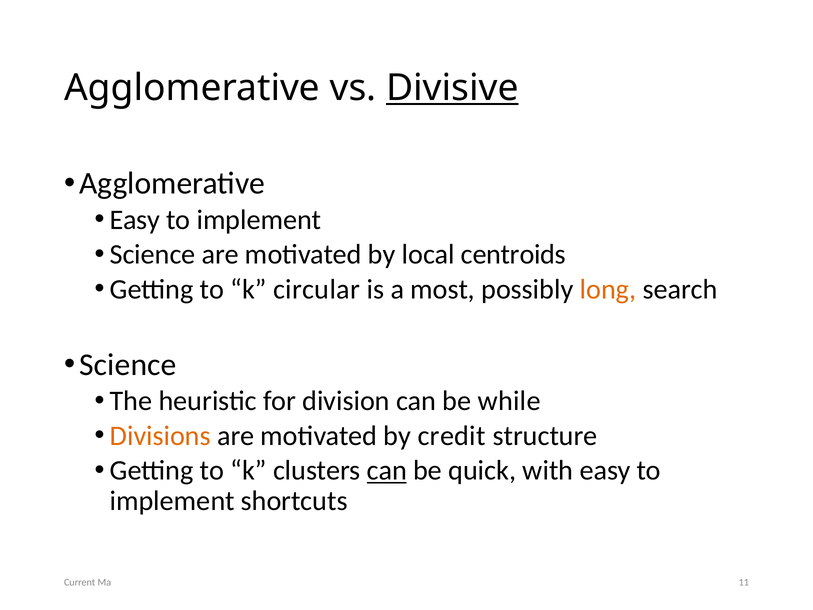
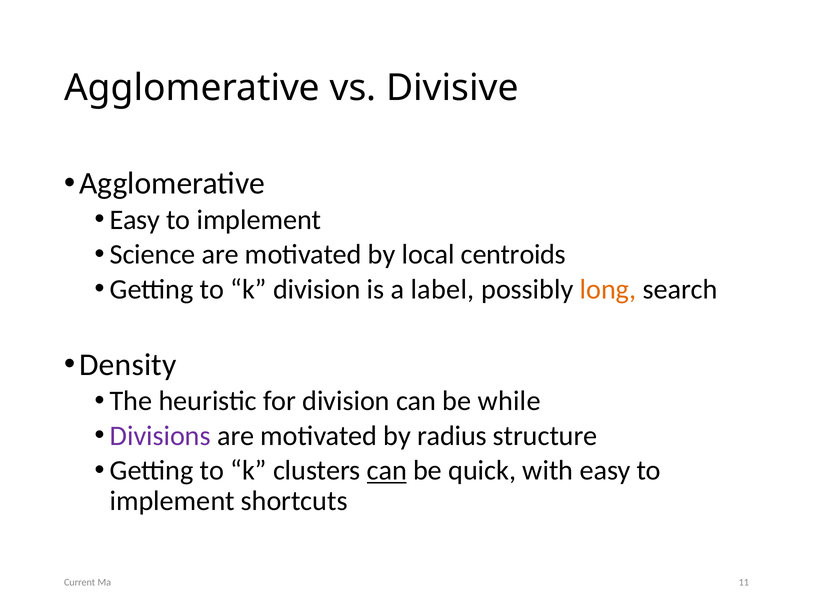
Divisive underline: present -> none
k circular: circular -> division
most: most -> label
Science at (128, 364): Science -> Density
Divisions colour: orange -> purple
credit: credit -> radius
